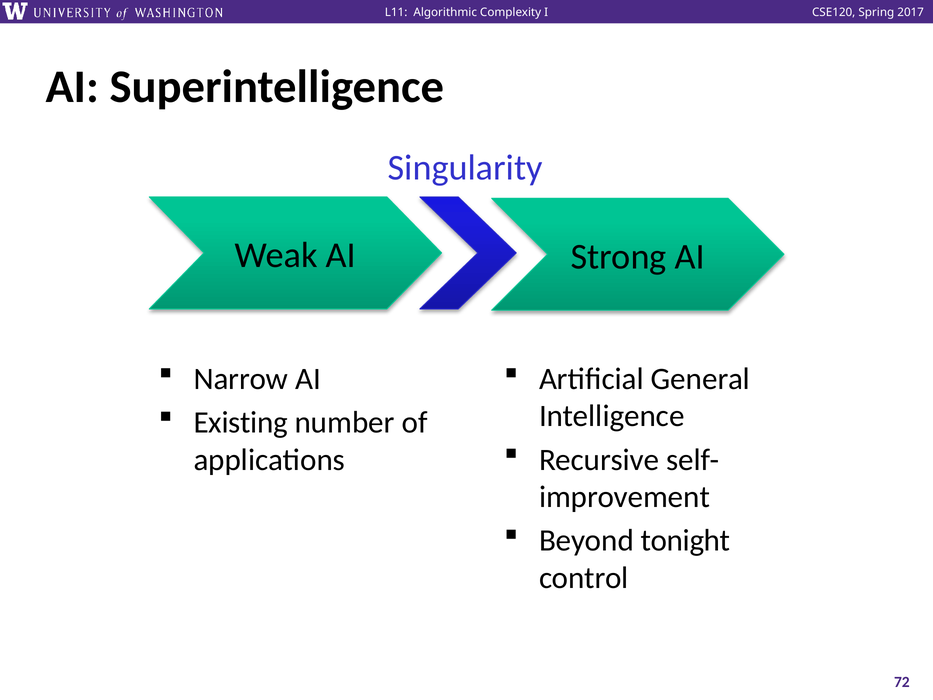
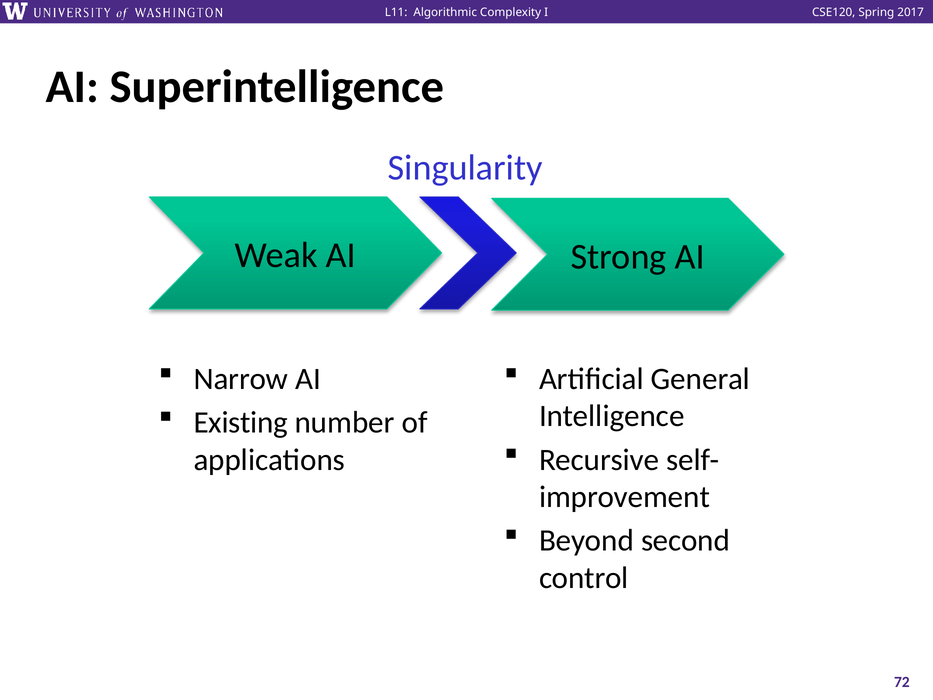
tonight: tonight -> second
